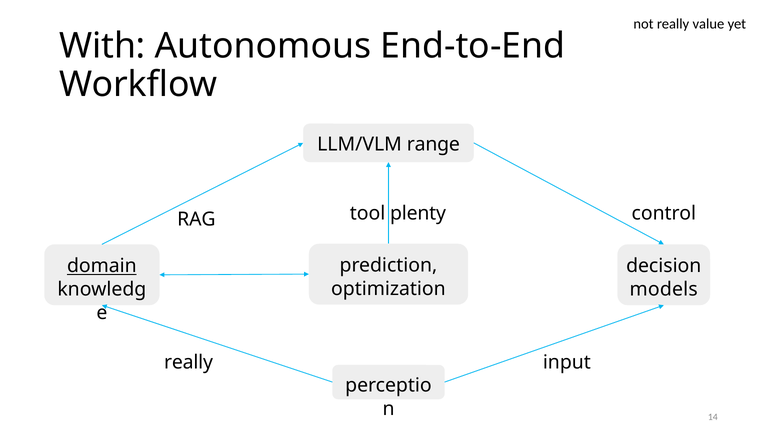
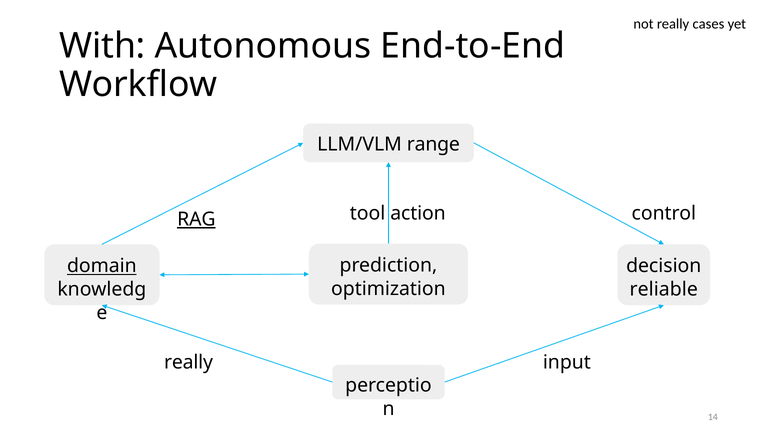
value: value -> cases
RAG underline: none -> present
plenty: plenty -> action
models: models -> reliable
